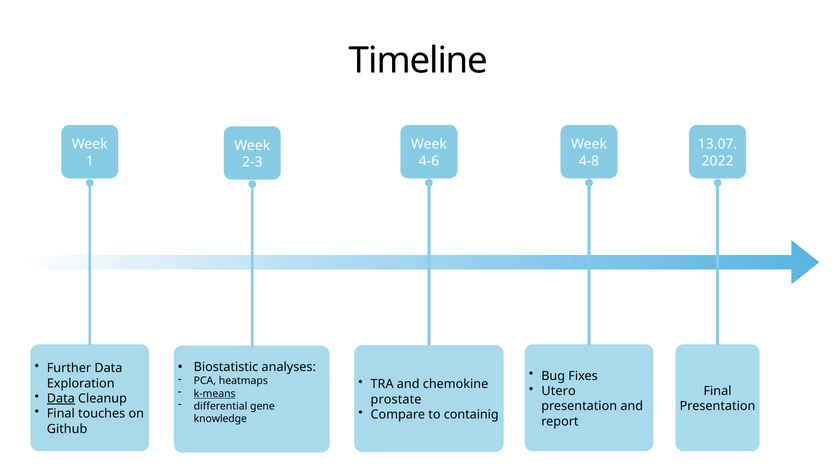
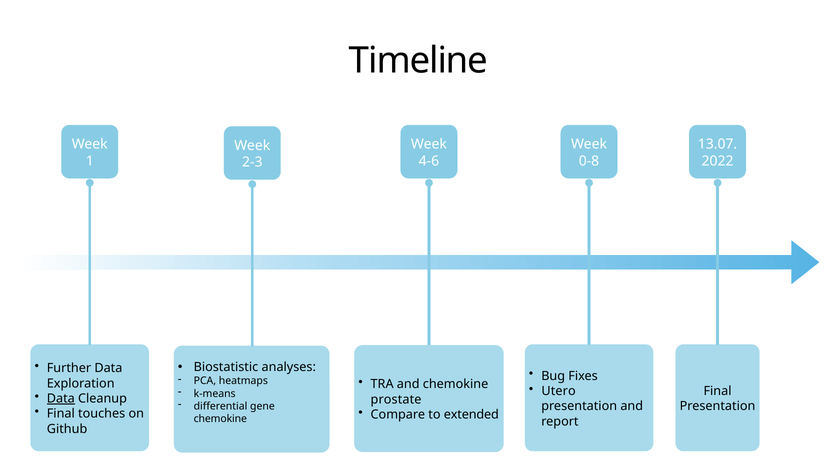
4-8: 4-8 -> 0-8
k-means underline: present -> none
containig: containig -> extended
knowledge at (220, 419): knowledge -> chemokine
